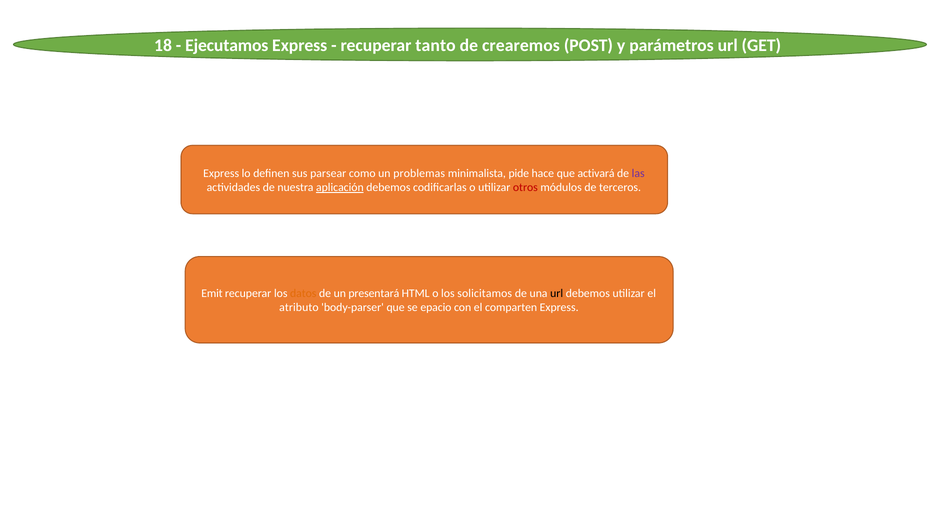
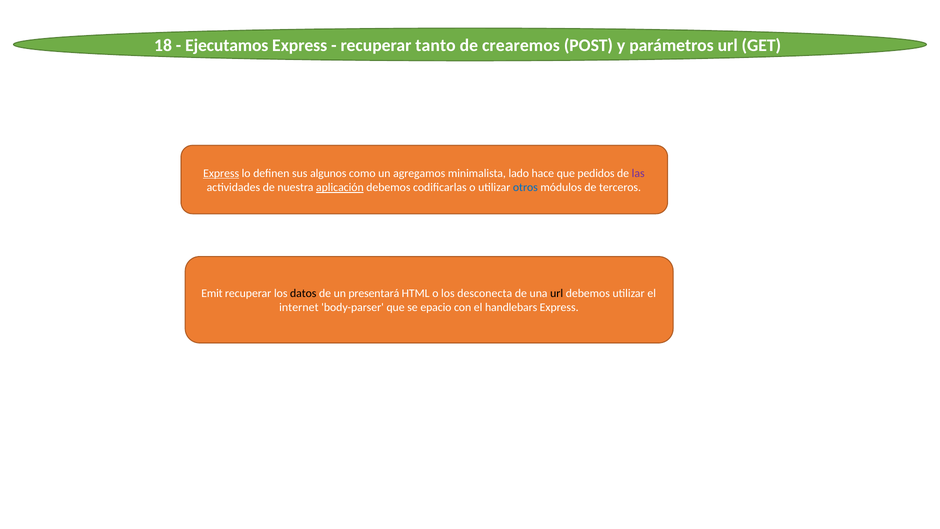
Express at (221, 173) underline: none -> present
parsear: parsear -> algunos
problemas: problemas -> agregamos
pide: pide -> lado
activará: activará -> pedidos
otros colour: red -> blue
datos colour: orange -> black
solicitamos: solicitamos -> desconecta
atributo: atributo -> internet
comparten: comparten -> handlebars
